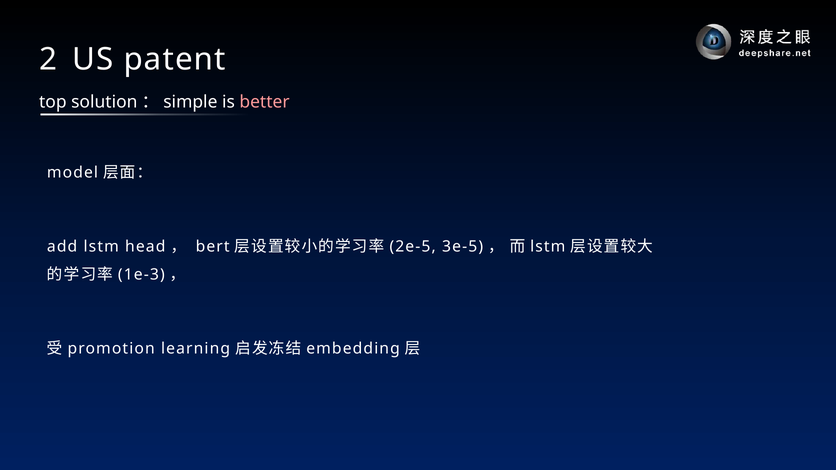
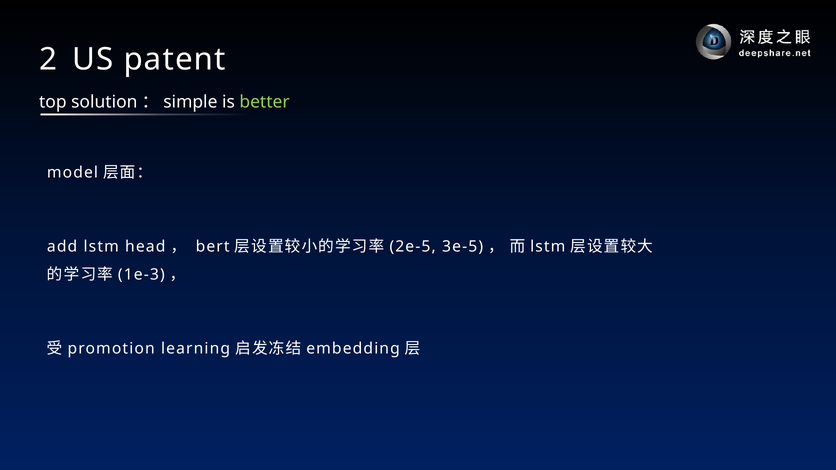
better colour: pink -> light green
